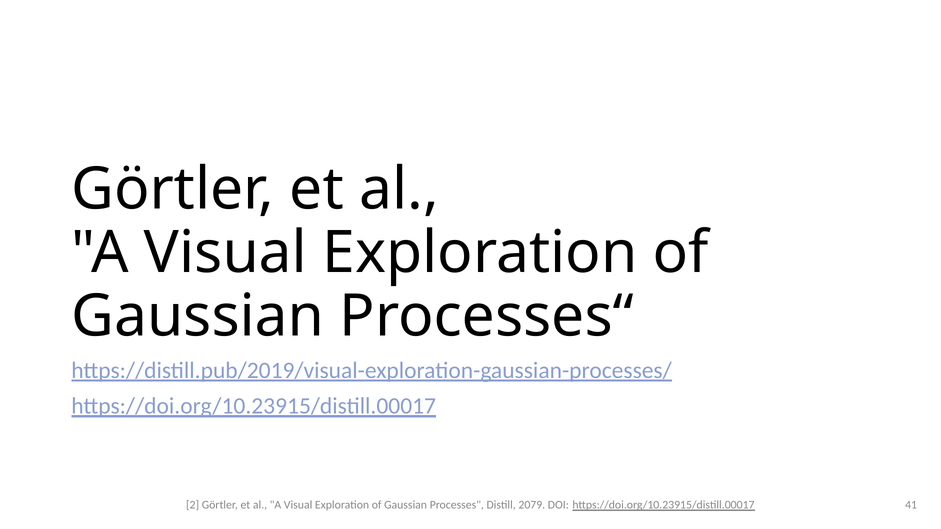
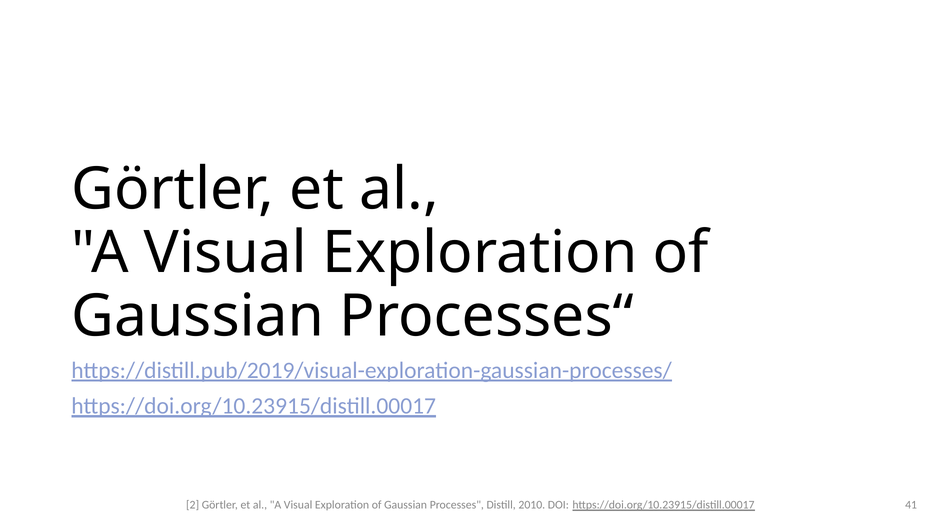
2079: 2079 -> 2010
